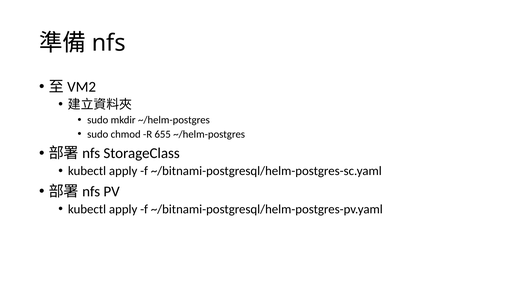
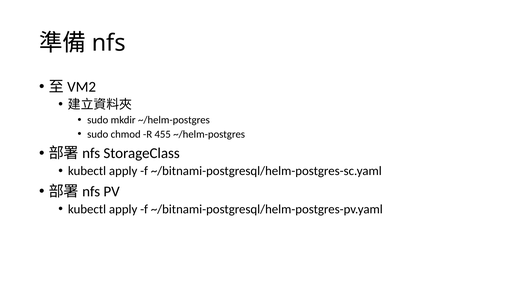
655: 655 -> 455
